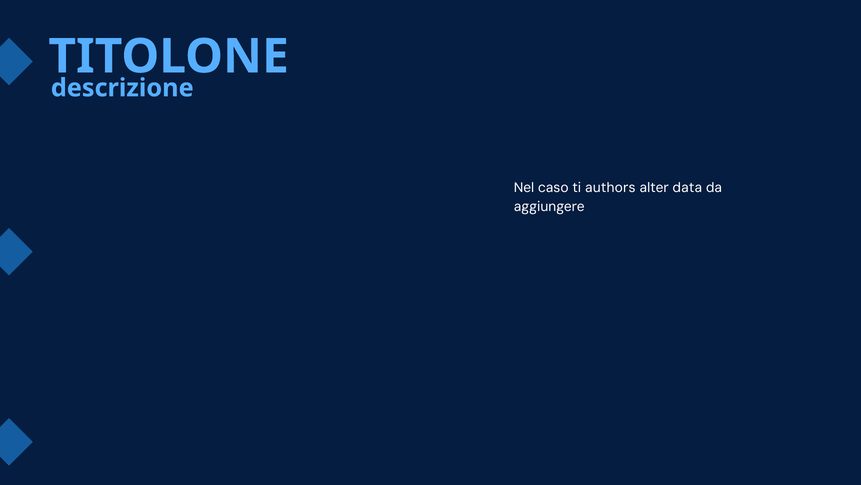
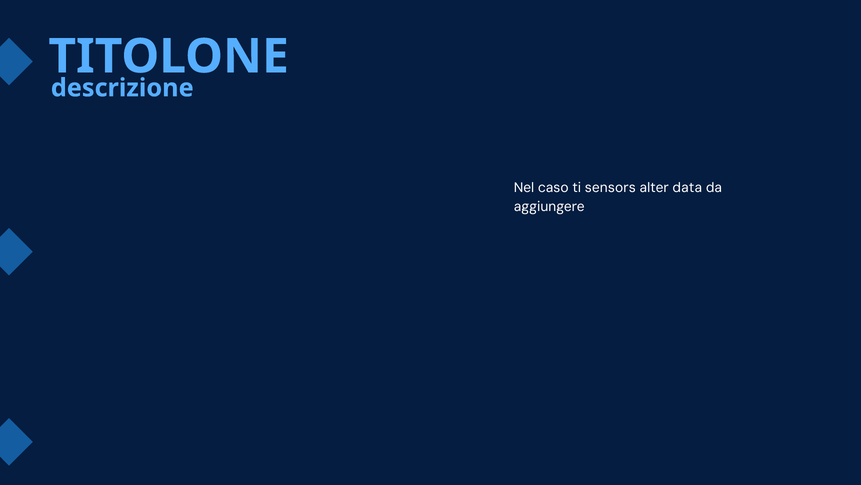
authors: authors -> sensors
